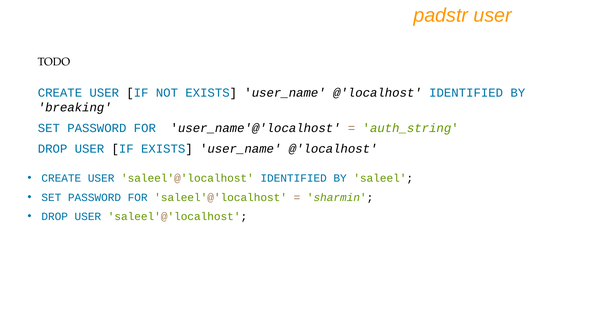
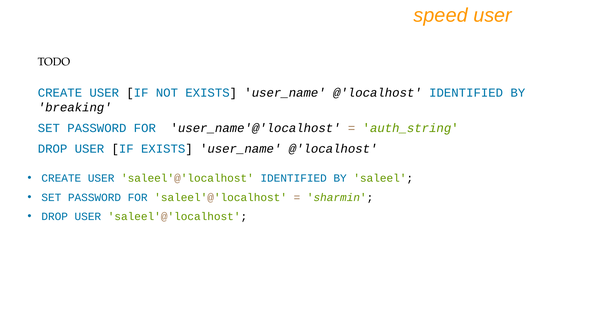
padstr: padstr -> speed
